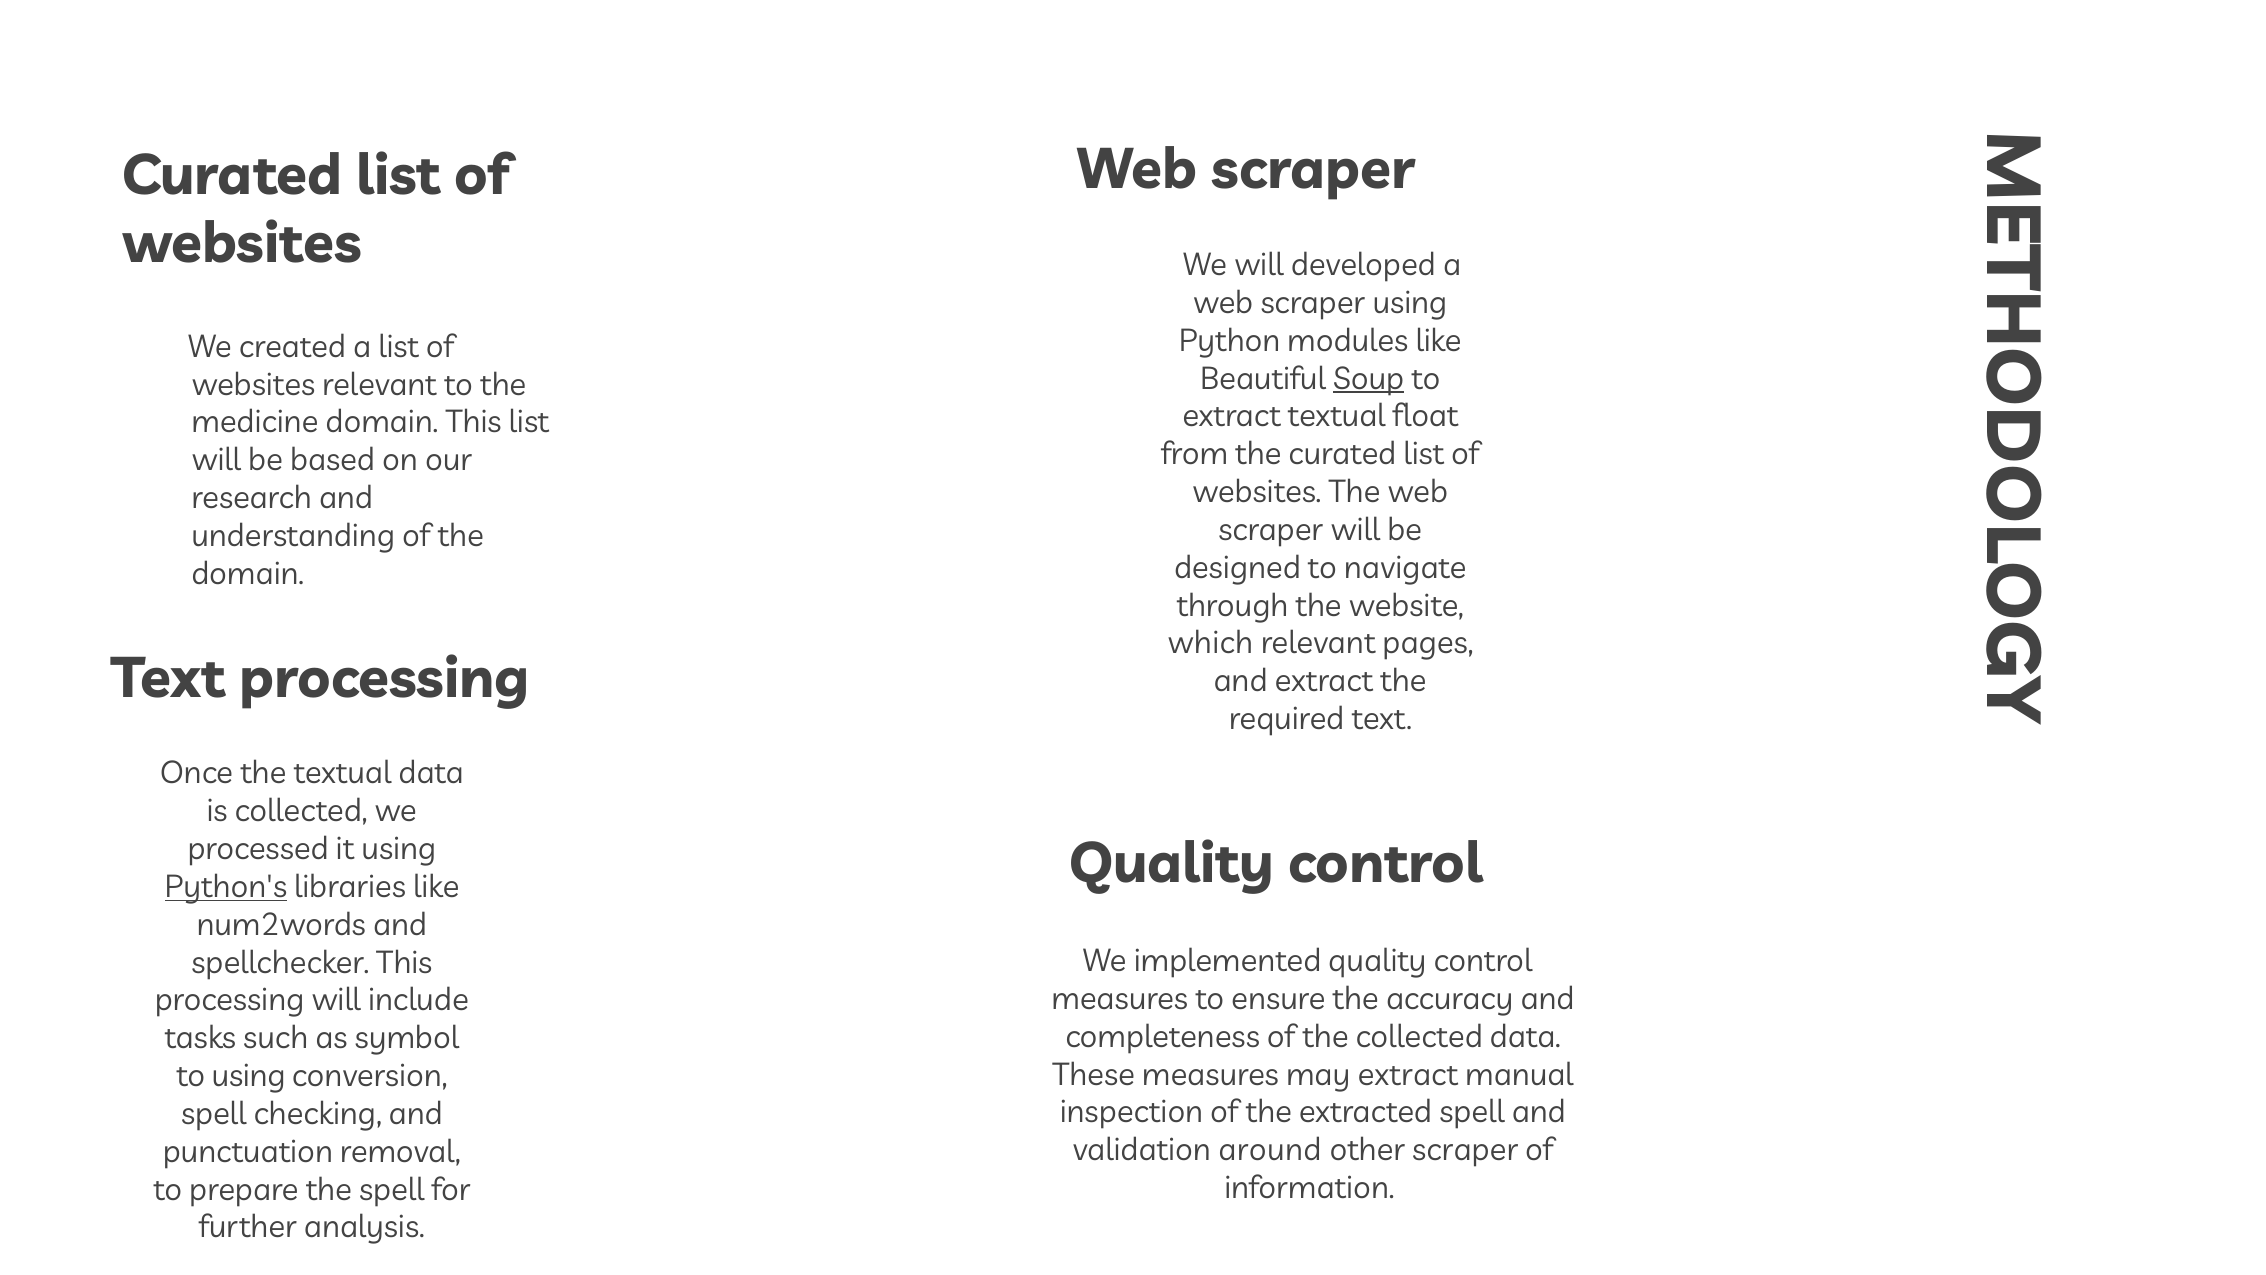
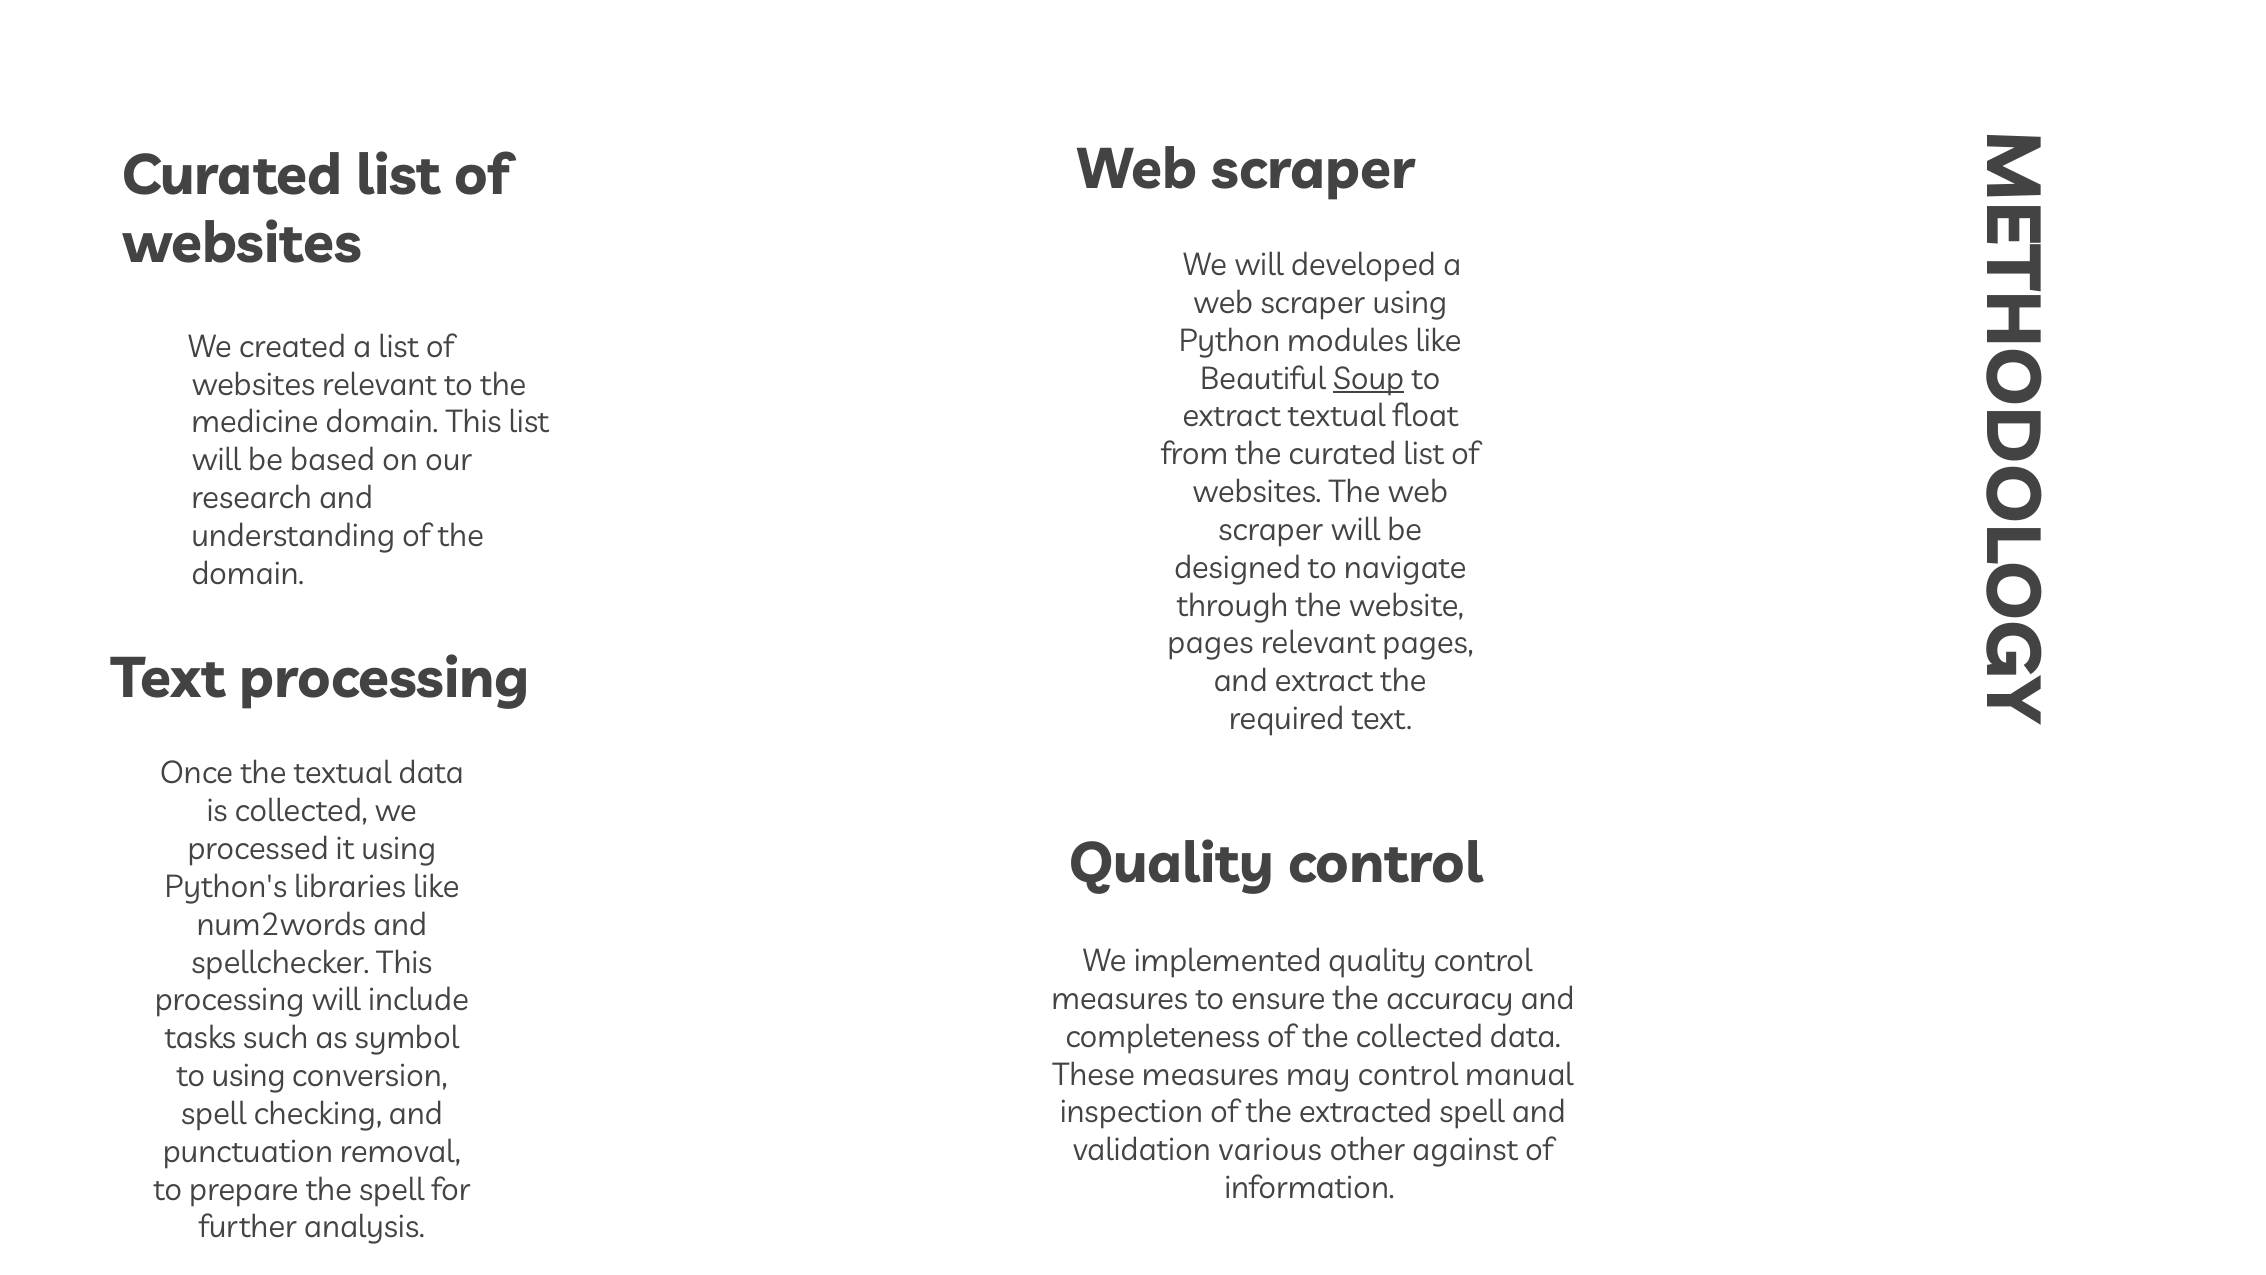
which at (1210, 643): which -> pages
Python's underline: present -> none
may extract: extract -> control
around: around -> various
other scraper: scraper -> against
